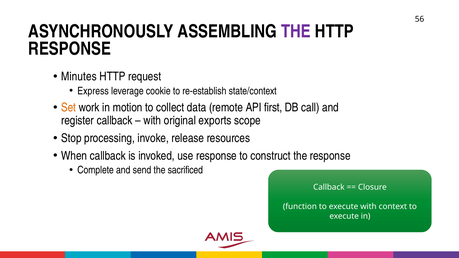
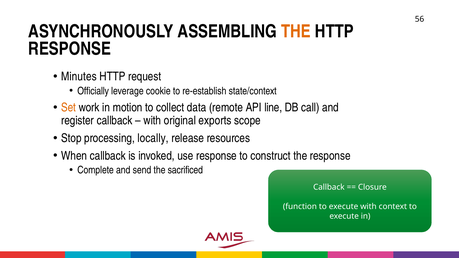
THE at (296, 31) colour: purple -> orange
Express: Express -> Officially
first: first -> line
invoke: invoke -> locally
